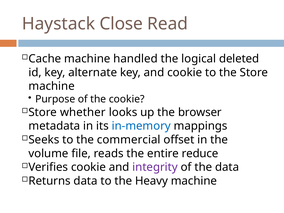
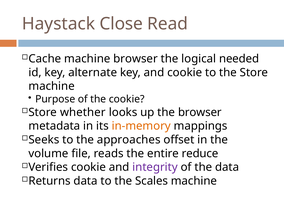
machine handled: handled -> browser
deleted: deleted -> needed
in-memory colour: blue -> orange
commercial: commercial -> approaches
Heavy: Heavy -> Scales
